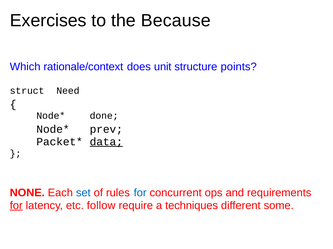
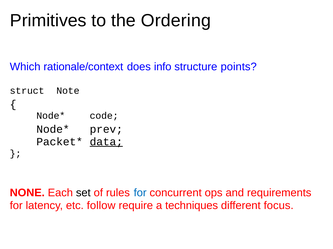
Exercises: Exercises -> Primitives
Because: Because -> Ordering
unit: unit -> info
Need: Need -> Note
done: done -> code
set colour: blue -> black
for at (16, 206) underline: present -> none
some: some -> focus
